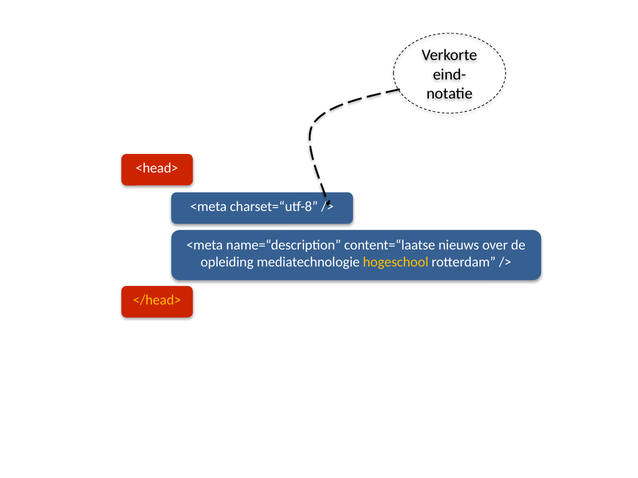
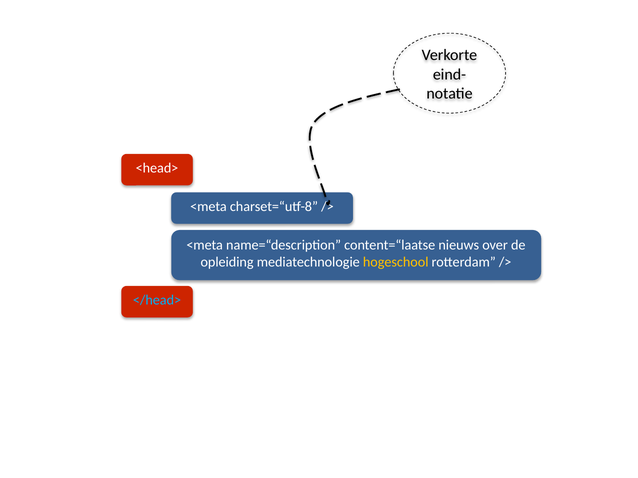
</head> colour: yellow -> light blue
